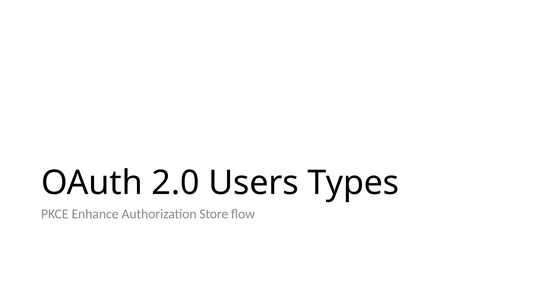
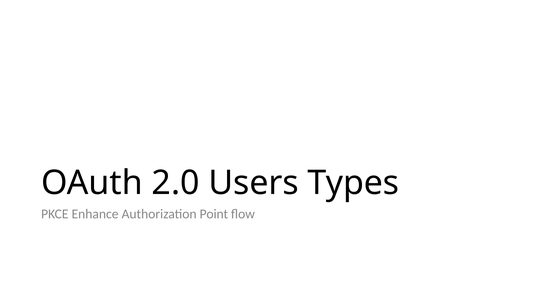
Store: Store -> Point
